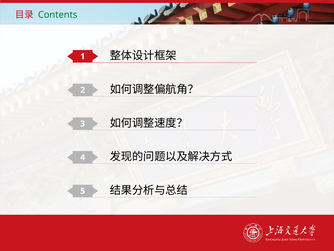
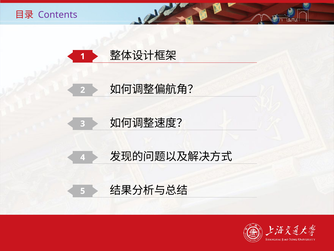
Contents colour: green -> purple
